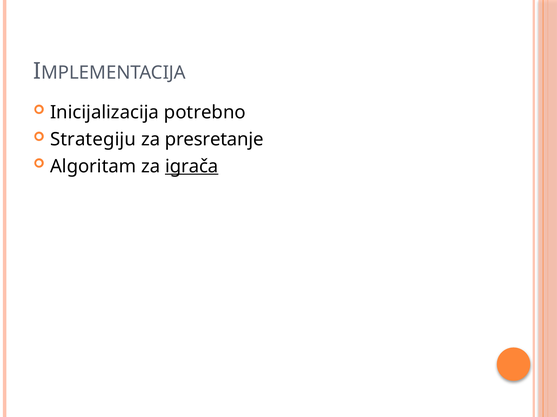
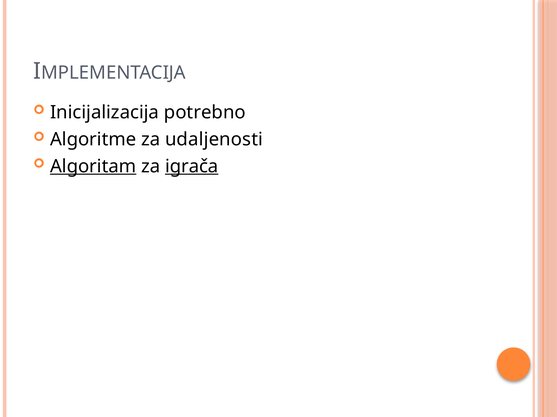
Strategiju: Strategiju -> Algoritme
presretanje: presretanje -> udaljenosti
Algoritam underline: none -> present
